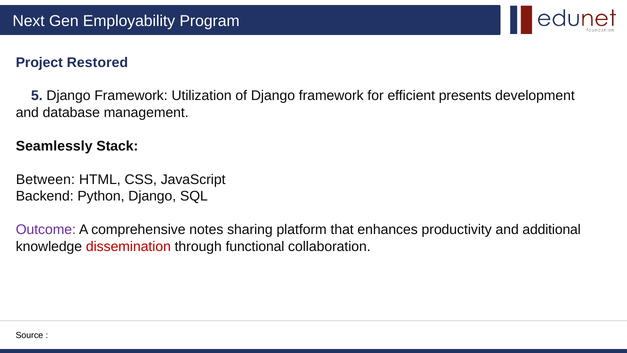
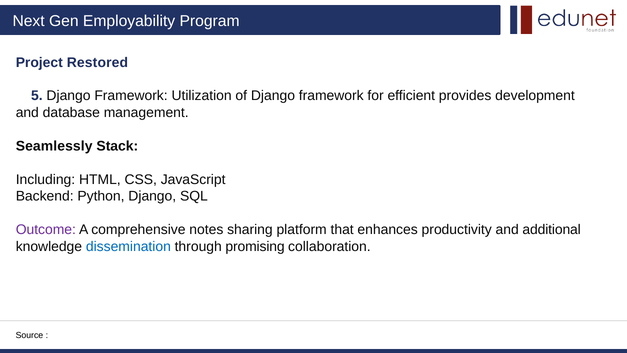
presents: presents -> provides
Between: Between -> Including
dissemination colour: red -> blue
functional: functional -> promising
